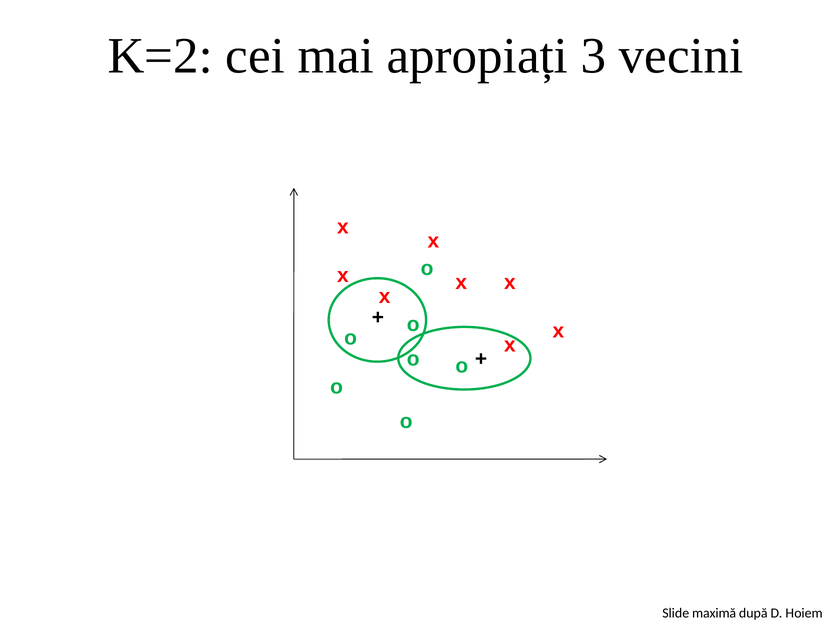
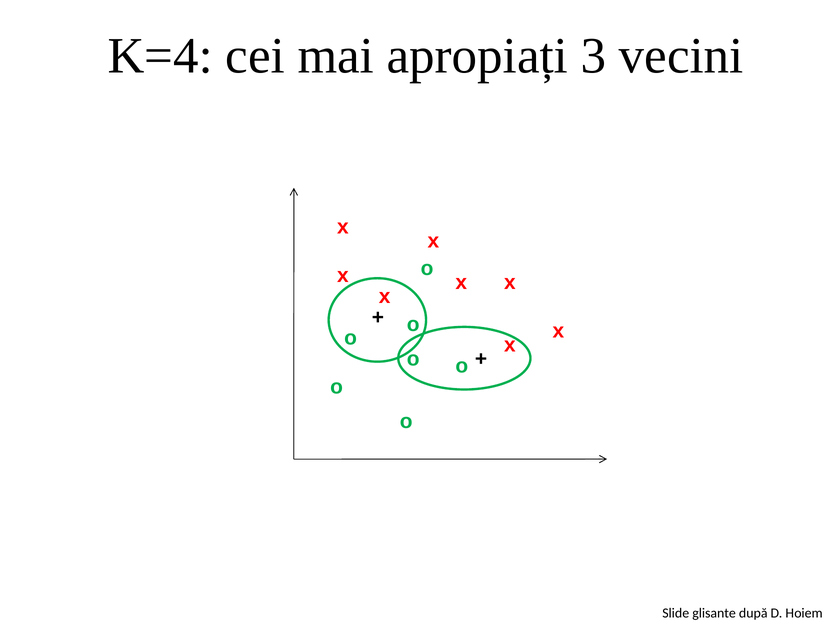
K=2: K=2 -> K=4
maximă: maximă -> glisante
